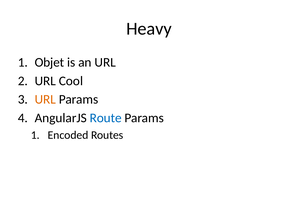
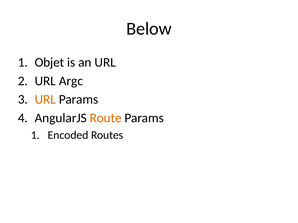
Heavy: Heavy -> Below
Cool: Cool -> Argc
Route colour: blue -> orange
